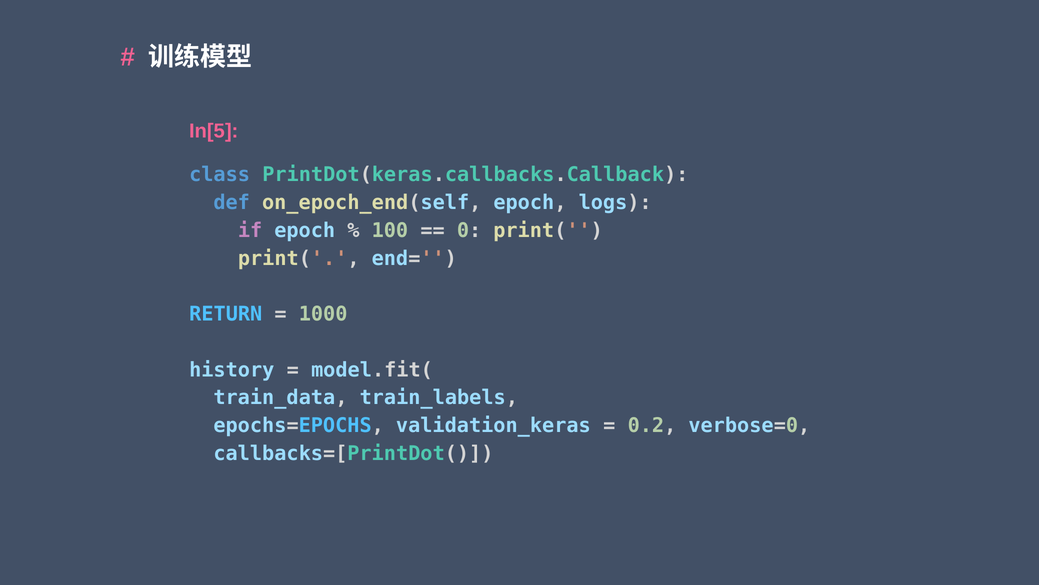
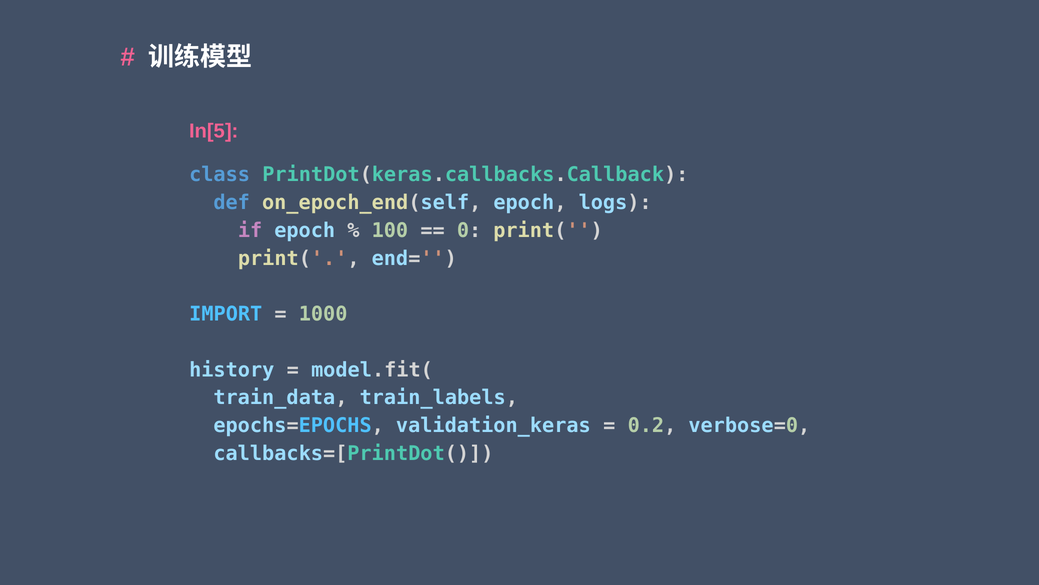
RETURN: RETURN -> IMPORT
